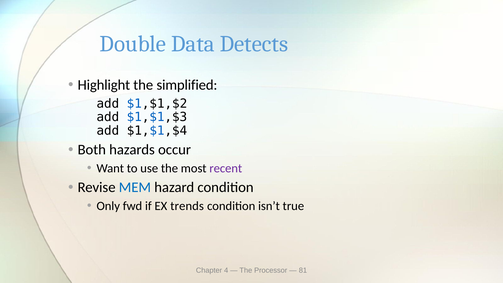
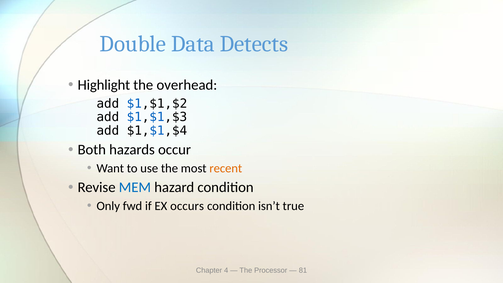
simplified: simplified -> overhead
recent colour: purple -> orange
trends: trends -> occurs
